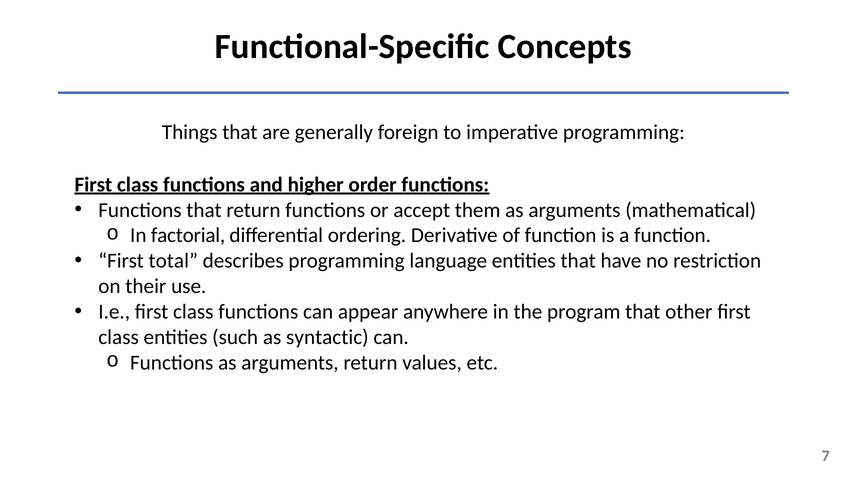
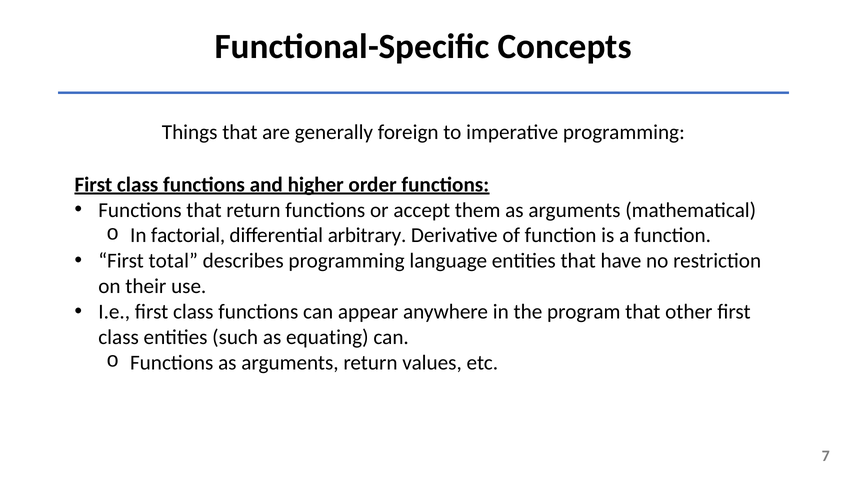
ordering: ordering -> arbitrary
syntactic: syntactic -> equating
